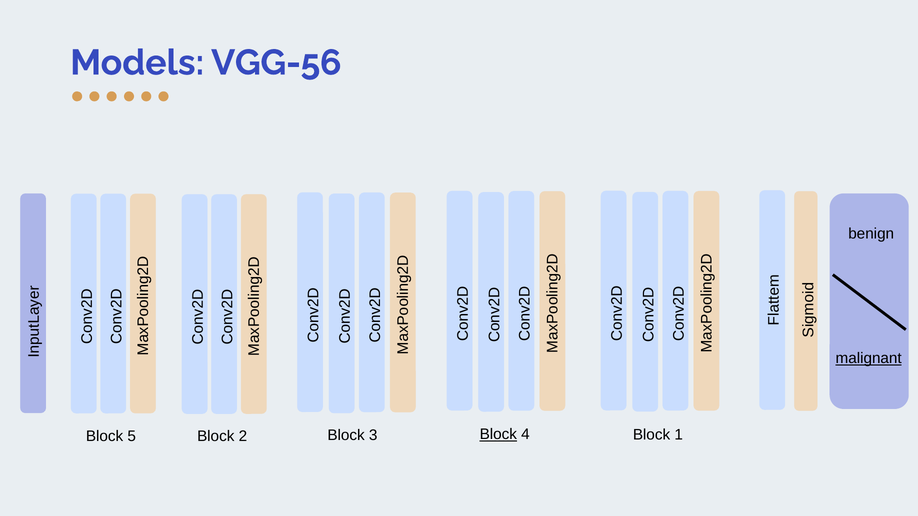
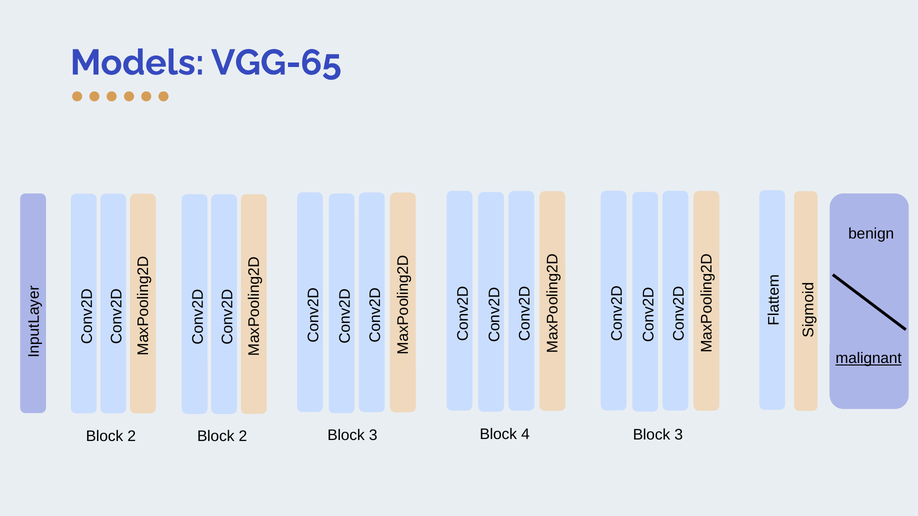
VGG-56: VGG-56 -> VGG-65
1 at (679, 435): 1 -> 3
5 at (132, 437): 5 -> 2
Block at (498, 435) underline: present -> none
